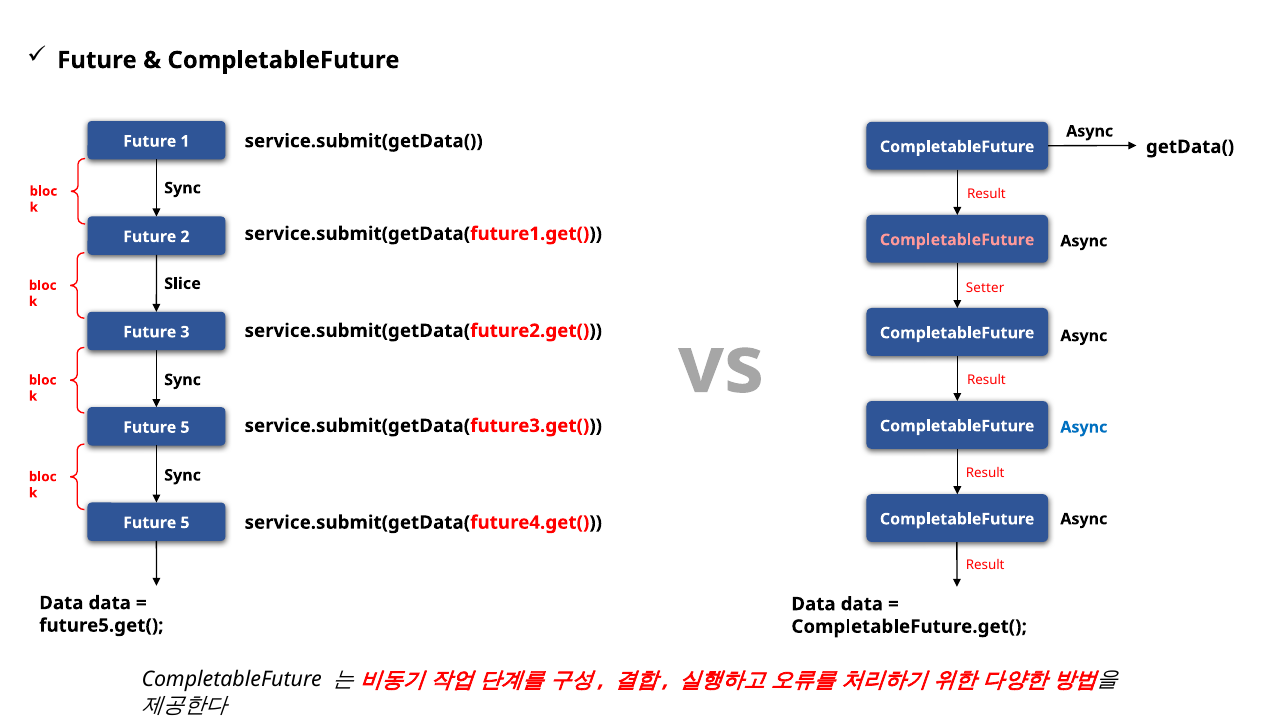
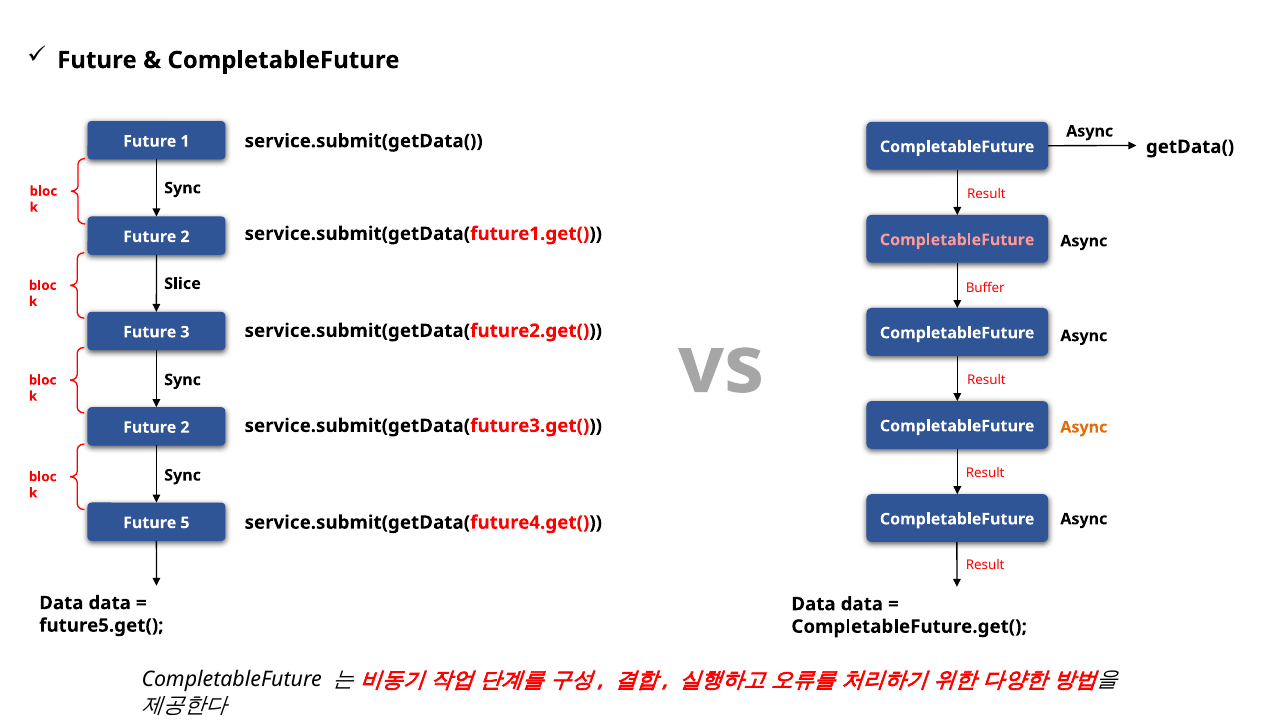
Setter: Setter -> Buffer
Async at (1084, 427) colour: blue -> orange
5 at (185, 428): 5 -> 2
